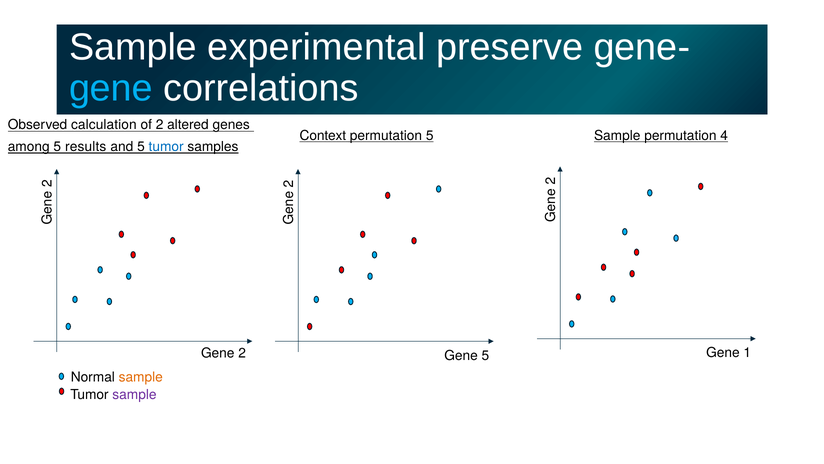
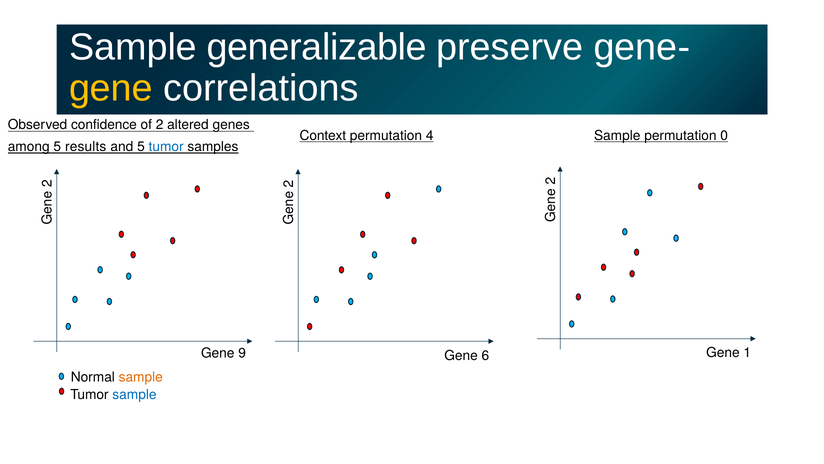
experimental: experimental -> generalizable
gene at (111, 88) colour: light blue -> yellow
calculation: calculation -> confidence
permutation 5: 5 -> 4
4: 4 -> 0
Gene 2: 2 -> 9
Gene 5: 5 -> 6
sample at (134, 394) colour: purple -> blue
